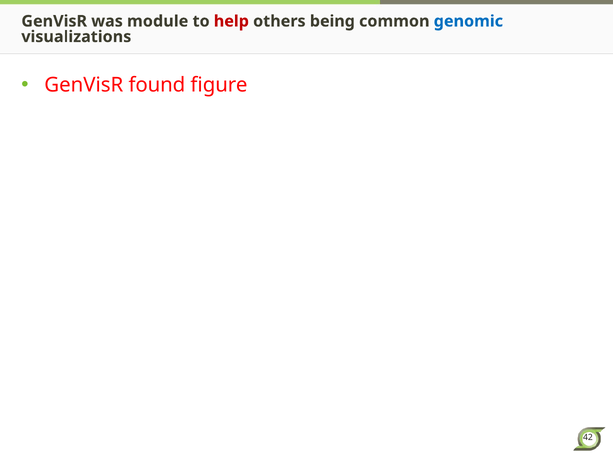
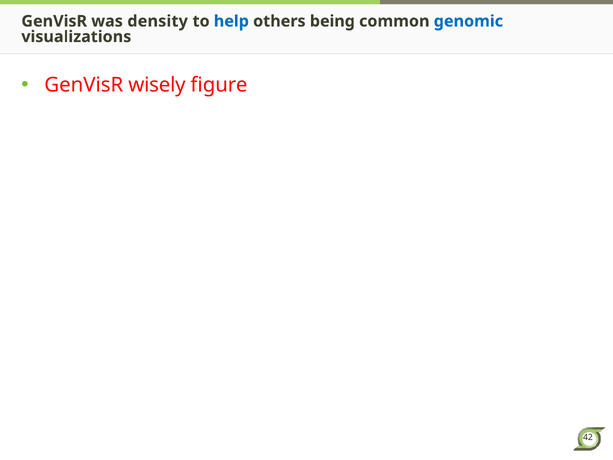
module: module -> density
help colour: red -> blue
found: found -> wisely
